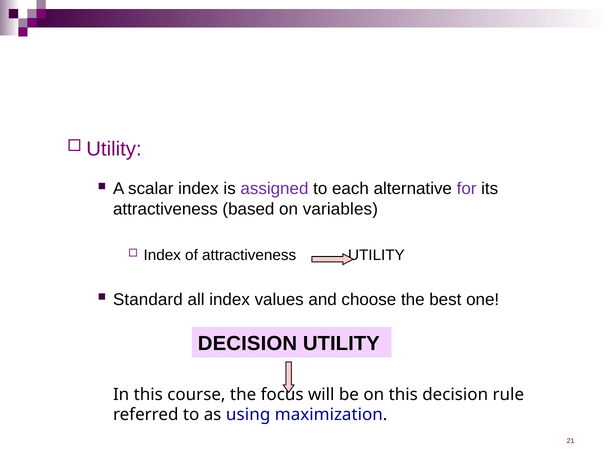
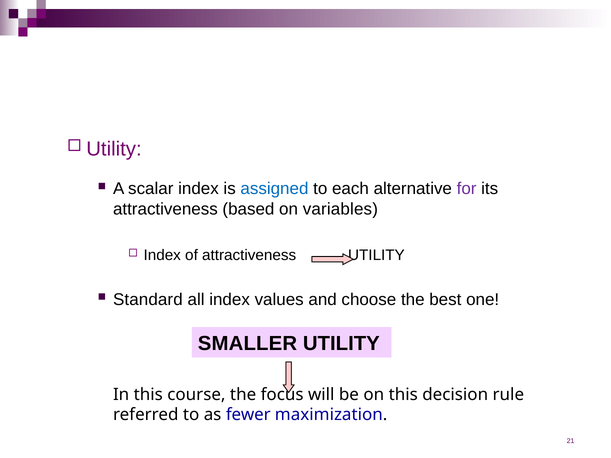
assigned colour: purple -> blue
DECISION at (247, 344): DECISION -> SMALLER
using: using -> fewer
